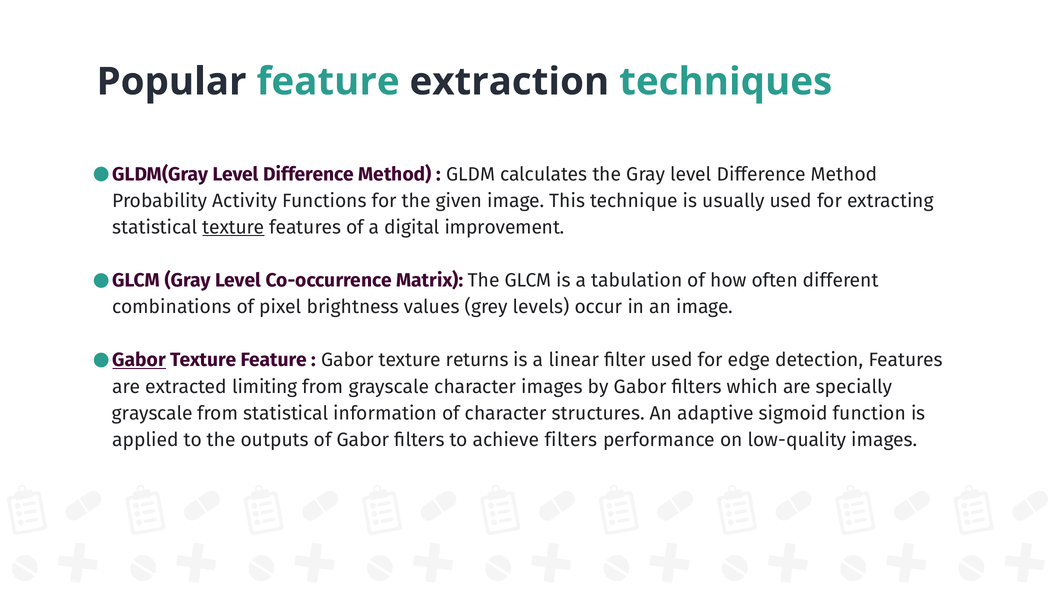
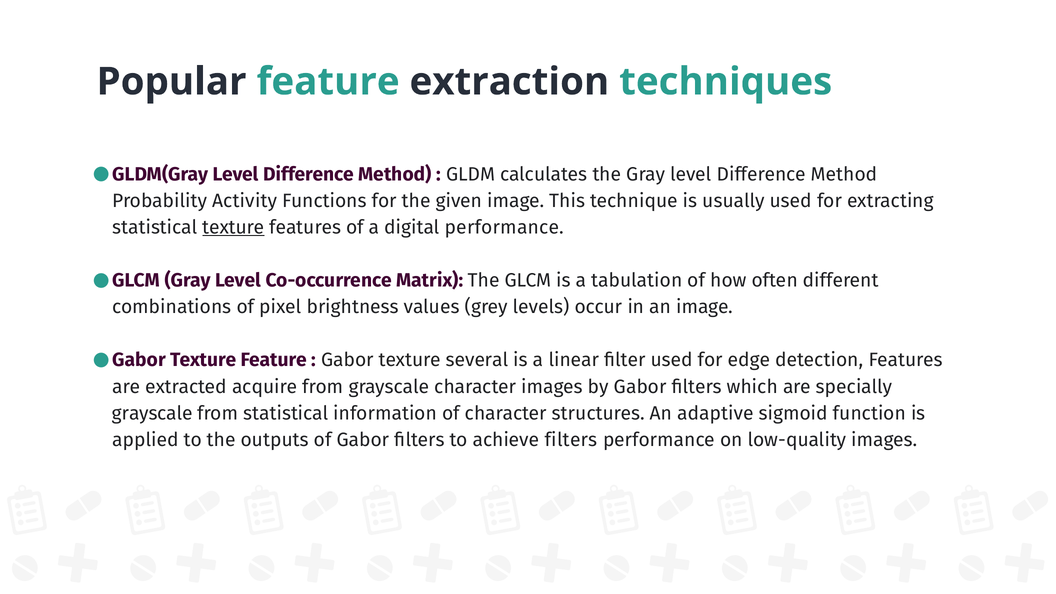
digital improvement: improvement -> performance
Gabor at (139, 360) underline: present -> none
returns: returns -> several
limiting: limiting -> acquire
